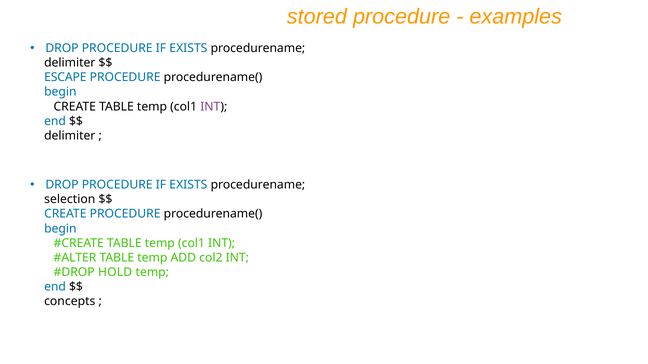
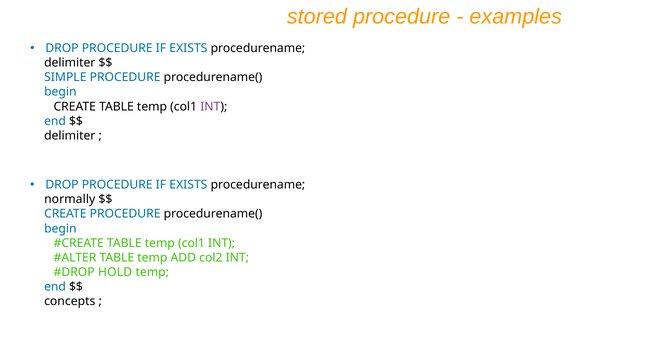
ESCAPE: ESCAPE -> SIMPLE
selection: selection -> normally
